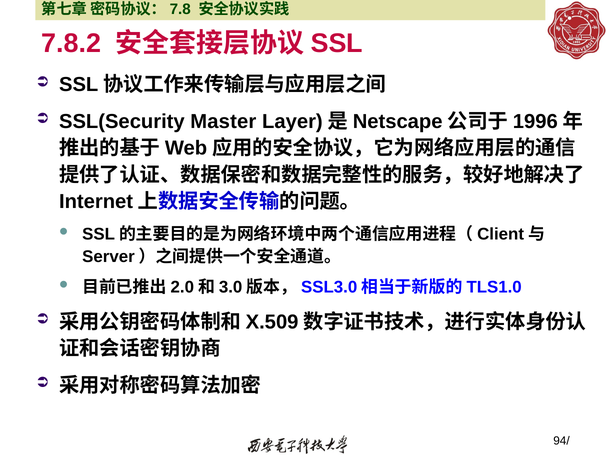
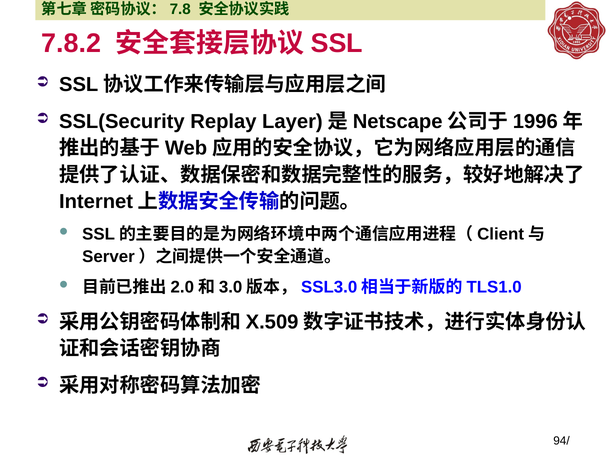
Master: Master -> Replay
